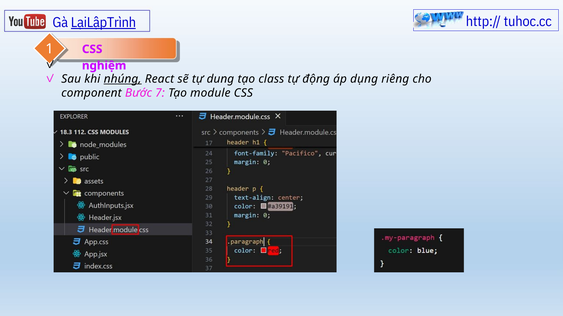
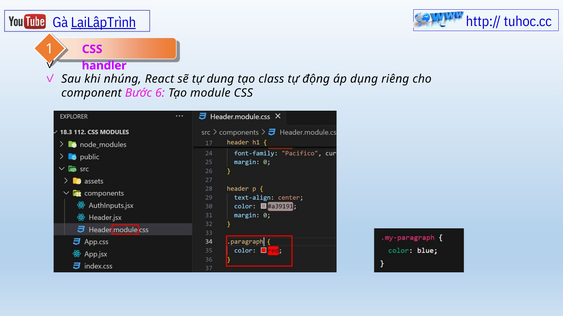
nghiệm: nghiệm -> handler
nhúng underline: present -> none
7: 7 -> 6
